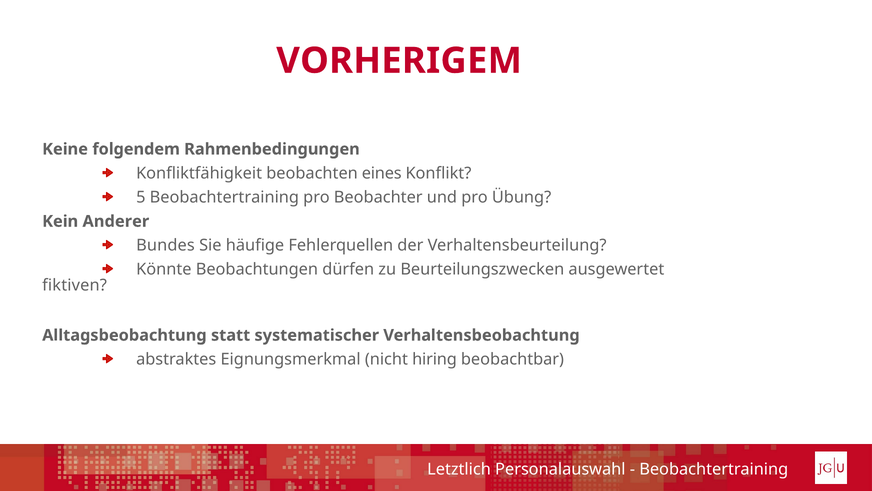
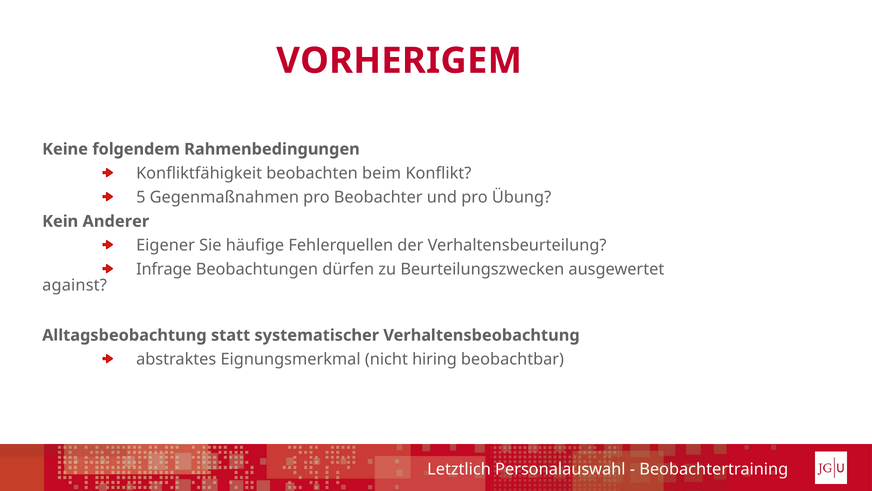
eines: eines -> beim
5 Beobachtertraining: Beobachtertraining -> Gegenmaßnahmen
Bundes: Bundes -> Eigener
Könnte: Könnte -> Infrage
fiktiven: fiktiven -> against
